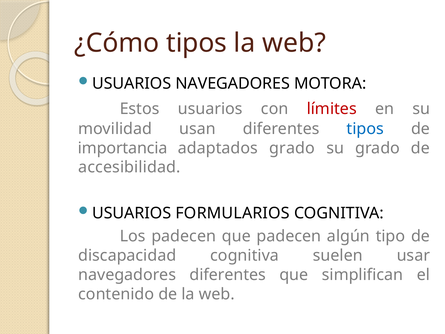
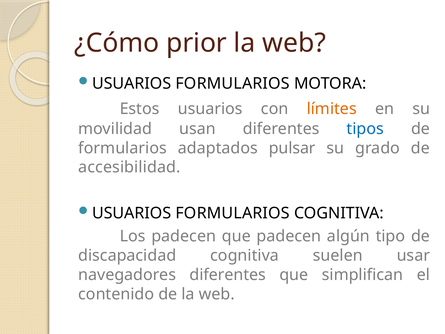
¿Cómo tipos: tipos -> prior
NAVEGADORES at (233, 83): NAVEGADORES -> FORMULARIOS
límites colour: red -> orange
importancia at (123, 148): importancia -> formularios
adaptados grado: grado -> pulsar
